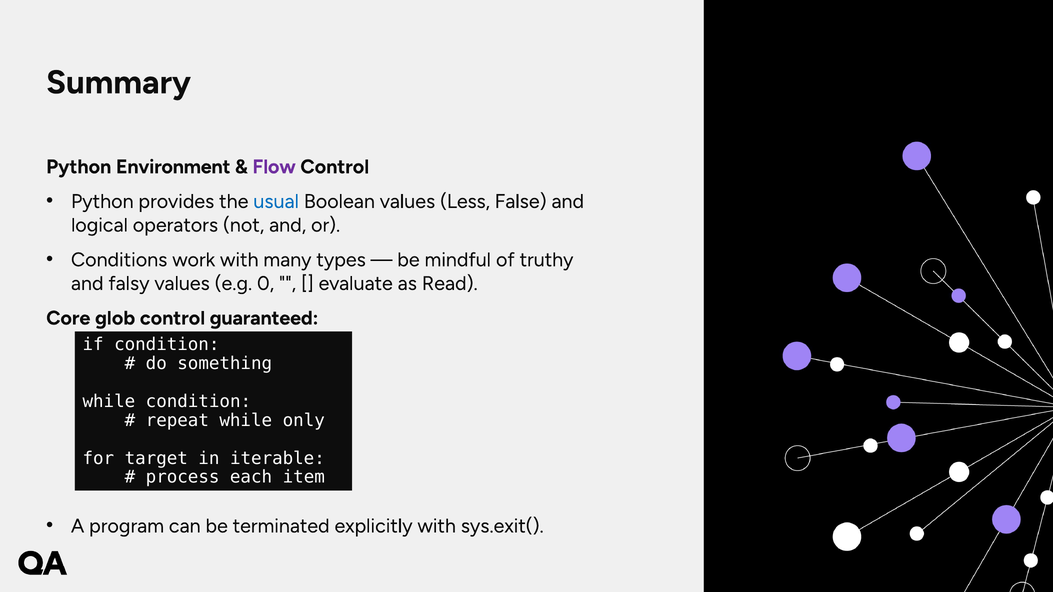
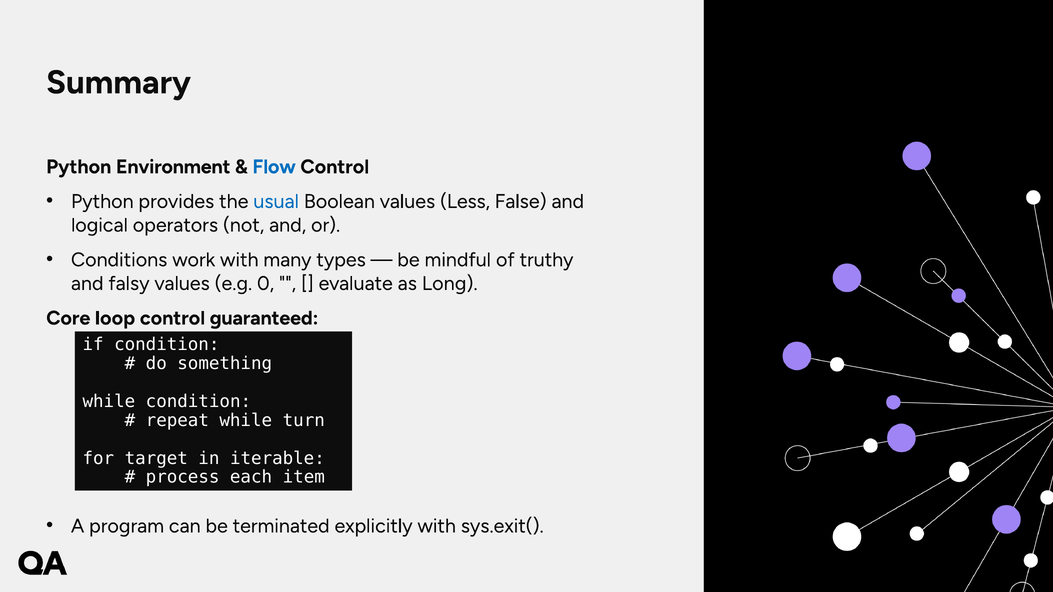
Flow colour: purple -> blue
Read: Read -> Long
glob: glob -> loop
only: only -> turn
